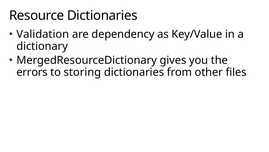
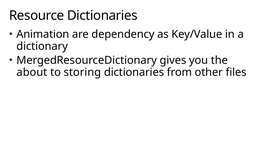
Validation: Validation -> Animation
errors: errors -> about
